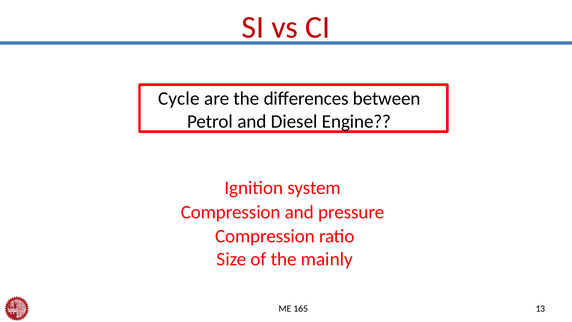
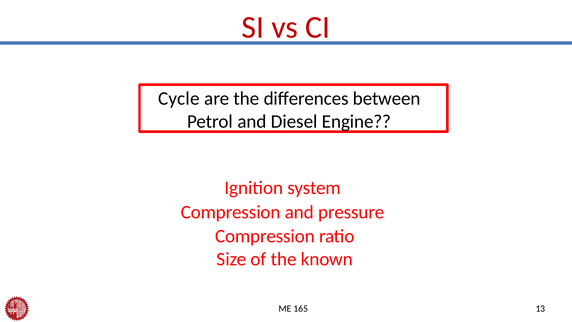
mainly: mainly -> known
